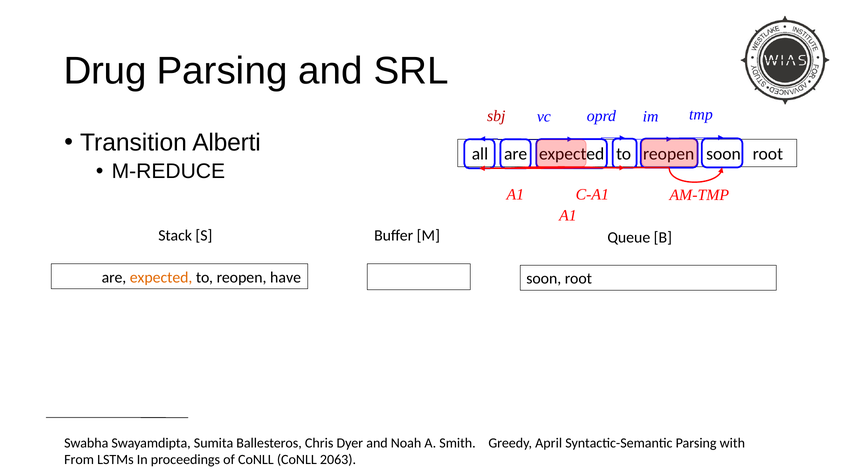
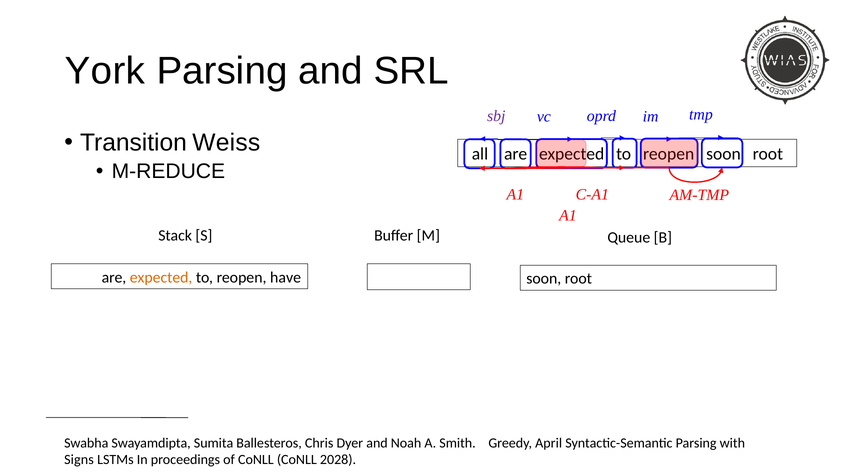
Drug: Drug -> York
sbj colour: red -> purple
Alberti: Alberti -> Weiss
From: From -> Signs
2063: 2063 -> 2028
